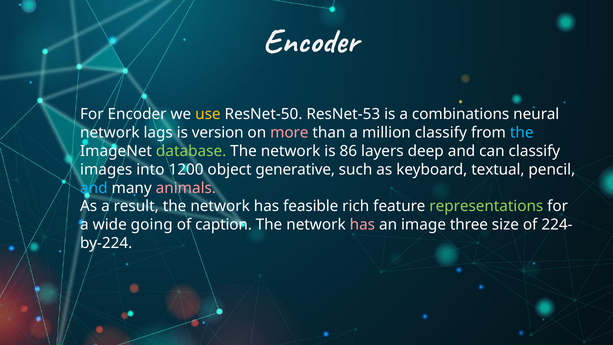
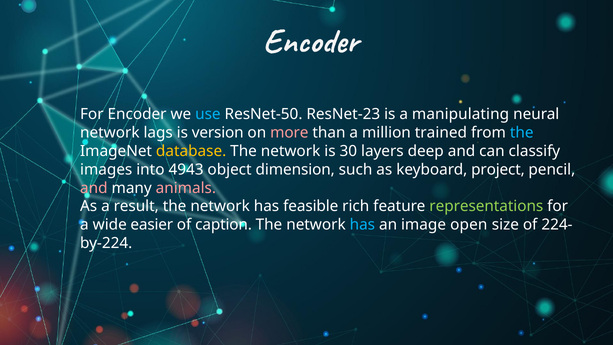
use colour: yellow -> light blue
ResNet-53: ResNet-53 -> ResNet-23
combinations: combinations -> manipulating
million classify: classify -> trained
database colour: light green -> yellow
86: 86 -> 30
1200: 1200 -> 4943
generative: generative -> dimension
textual: textual -> project
and at (94, 188) colour: light blue -> pink
going: going -> easier
has at (362, 225) colour: pink -> light blue
three: three -> open
